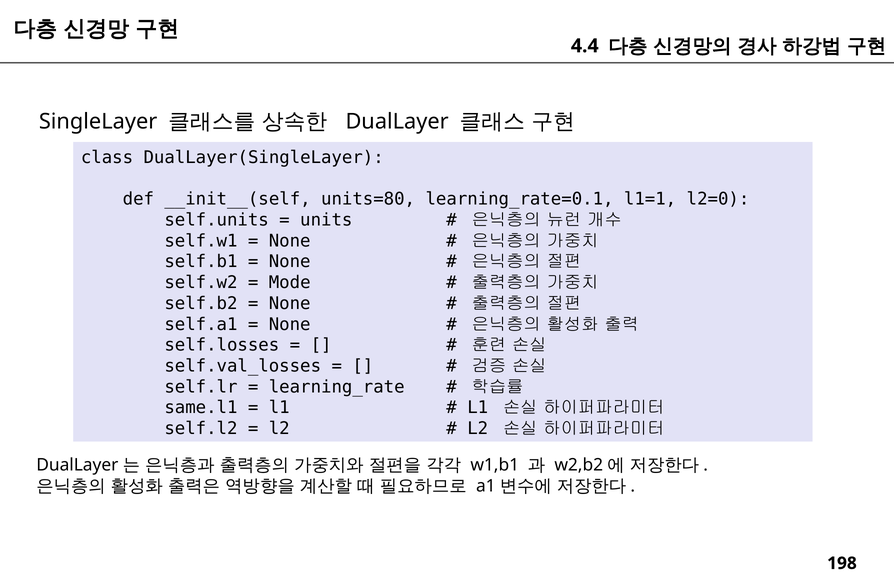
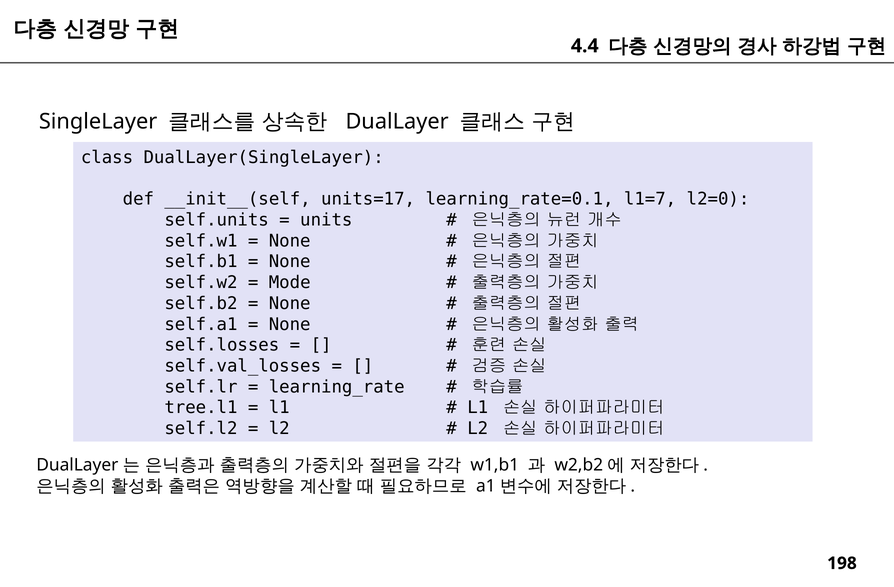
units=80: units=80 -> units=17
l1=1: l1=1 -> l1=7
same.l1: same.l1 -> tree.l1
